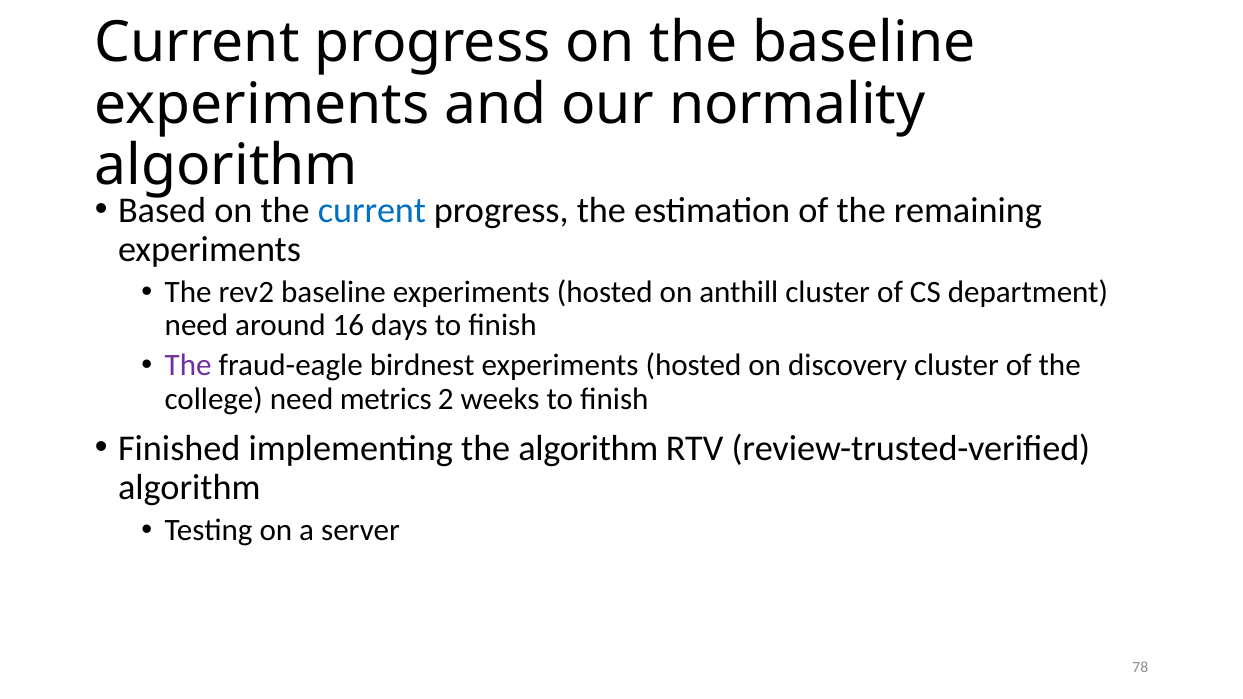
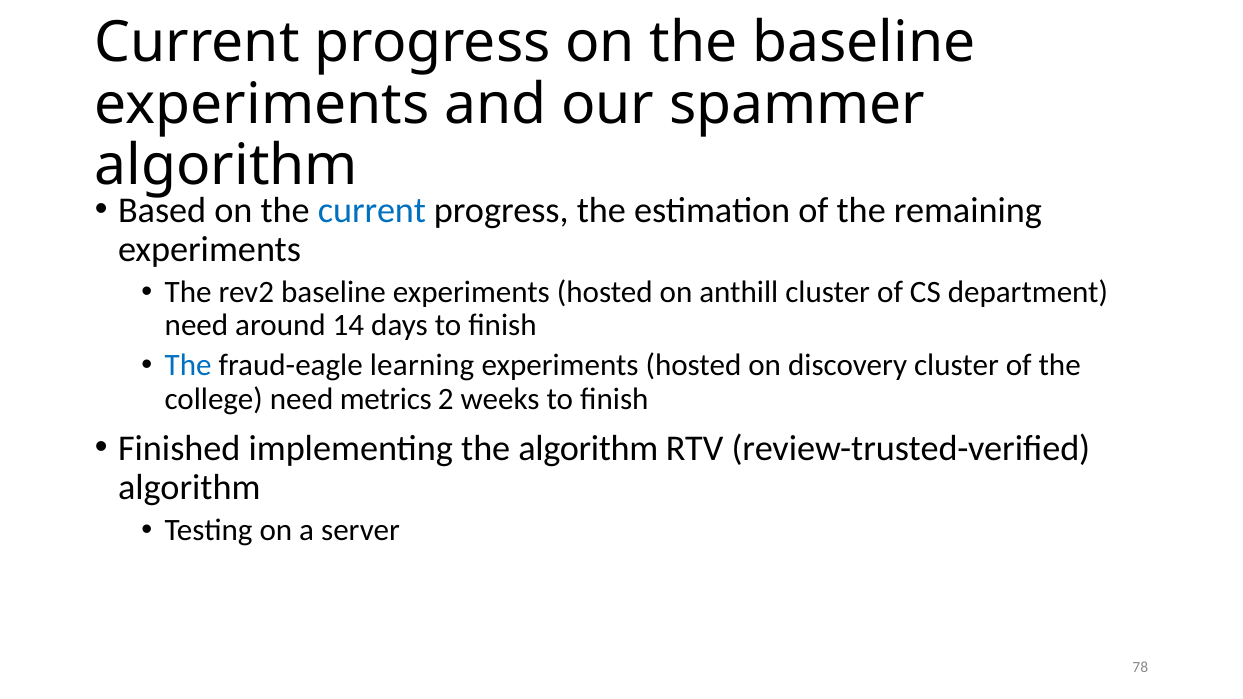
normality: normality -> spammer
16: 16 -> 14
The at (188, 366) colour: purple -> blue
birdnest: birdnest -> learning
